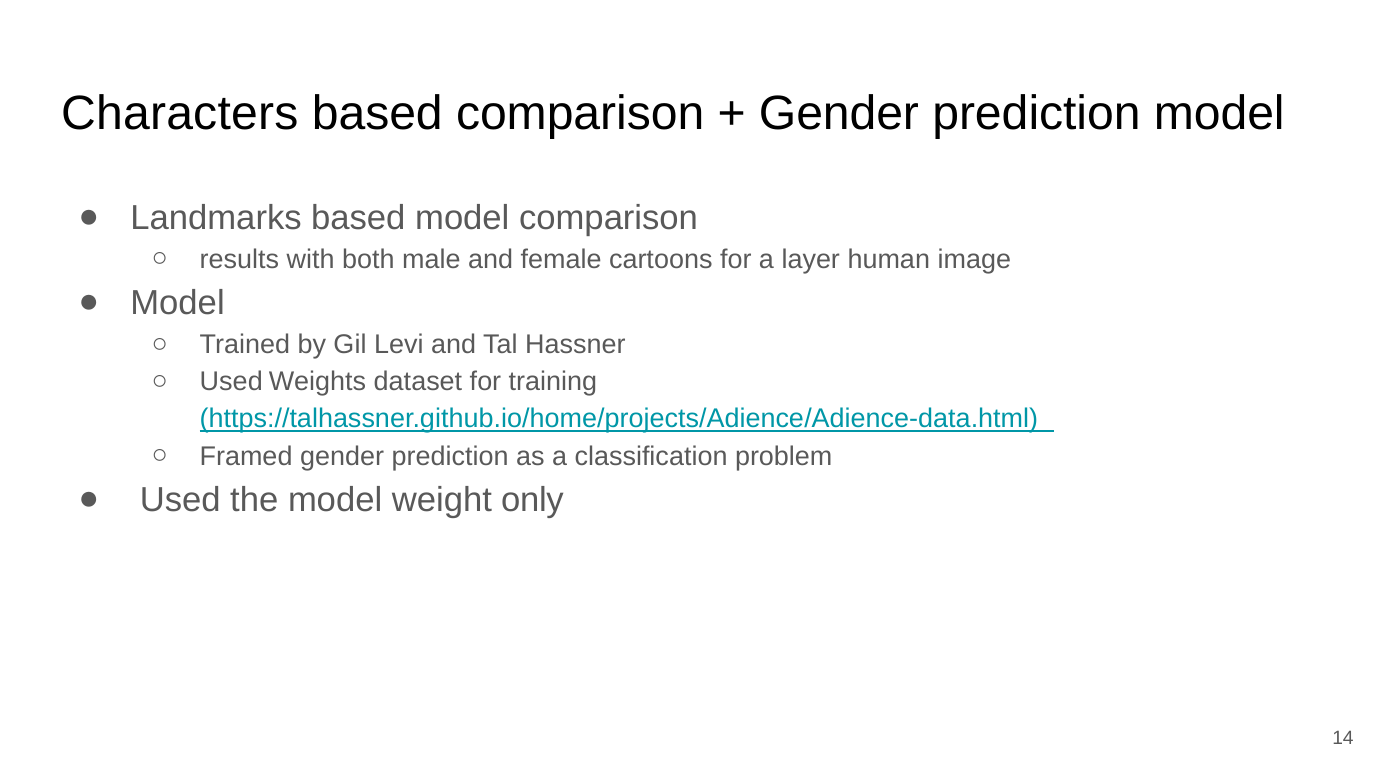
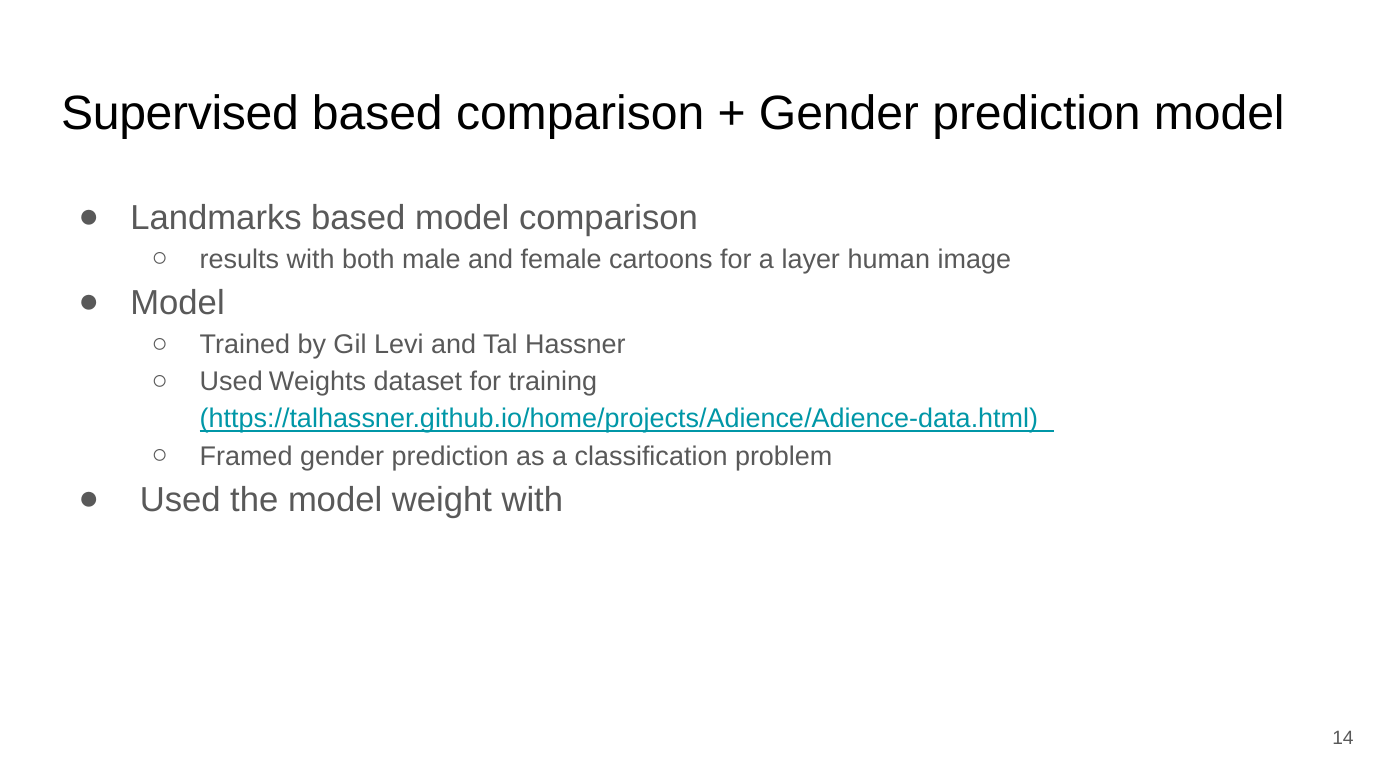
Characters: Characters -> Supervised
weight only: only -> with
